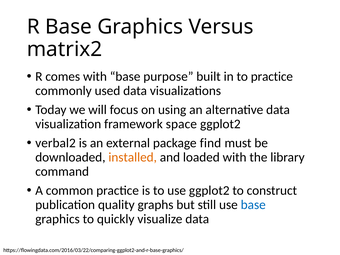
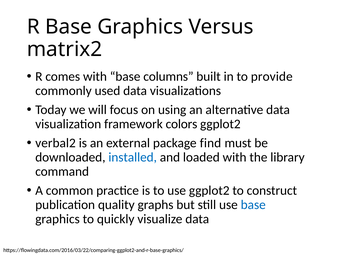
purpose: purpose -> columns
to practice: practice -> provide
space: space -> colors
installed colour: orange -> blue
